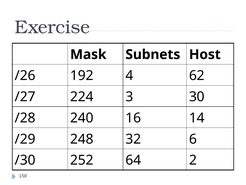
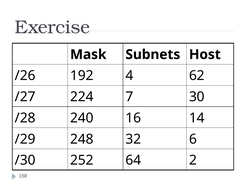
3: 3 -> 7
